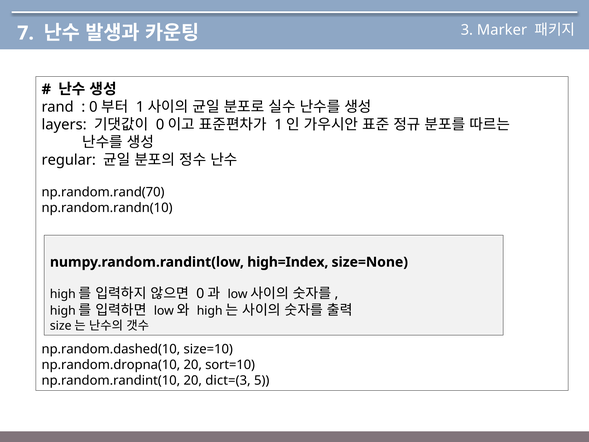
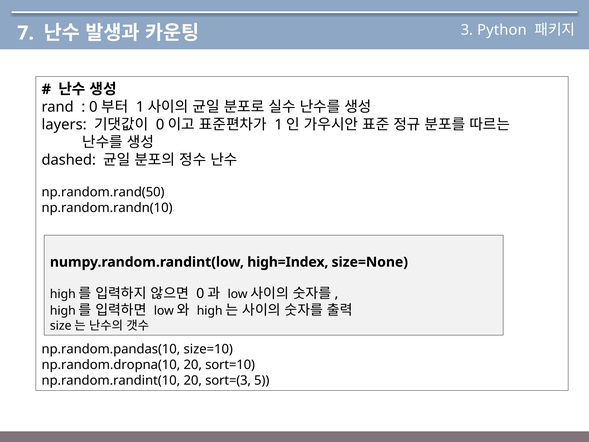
Marker: Marker -> Python
regular: regular -> dashed
np.random.rand(70: np.random.rand(70 -> np.random.rand(50
np.random.dashed(10: np.random.dashed(10 -> np.random.pandas(10
dict=(3: dict=(3 -> sort=(3
